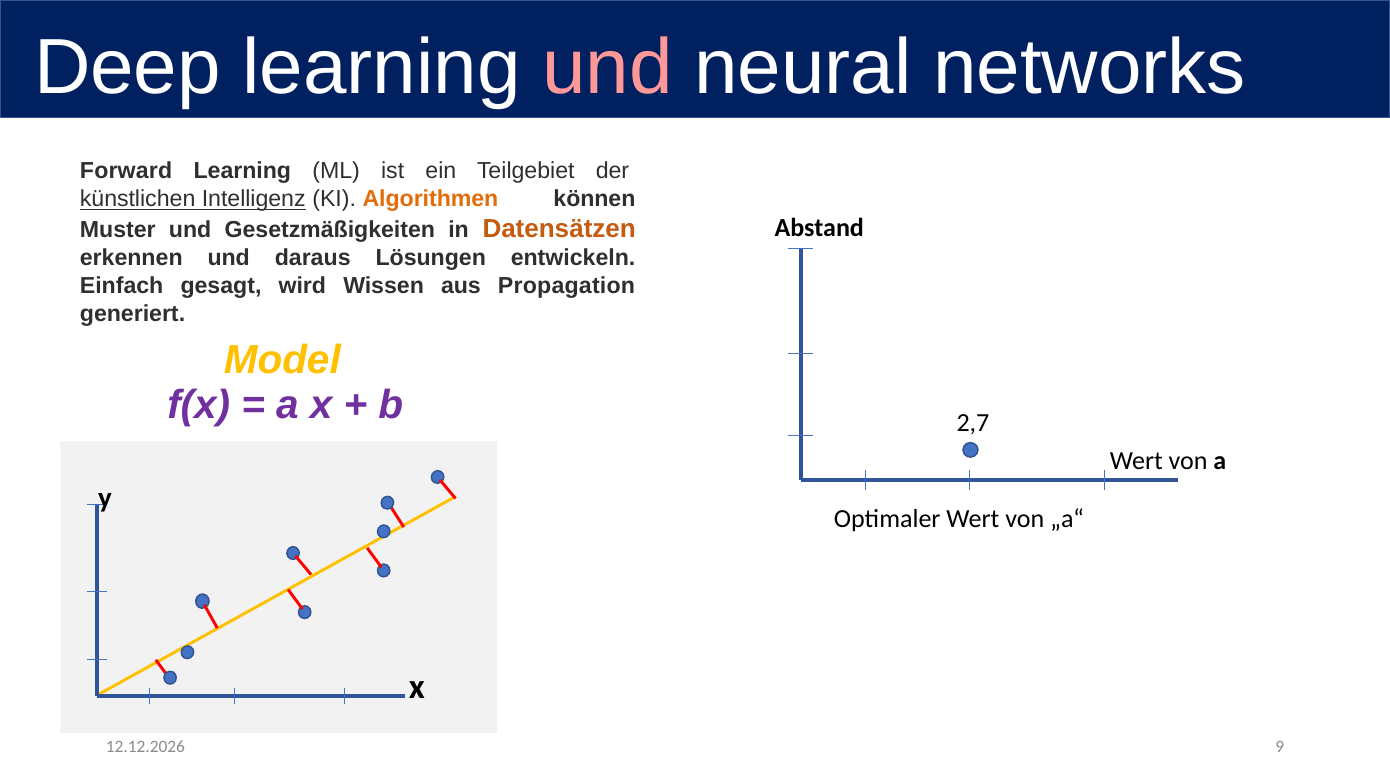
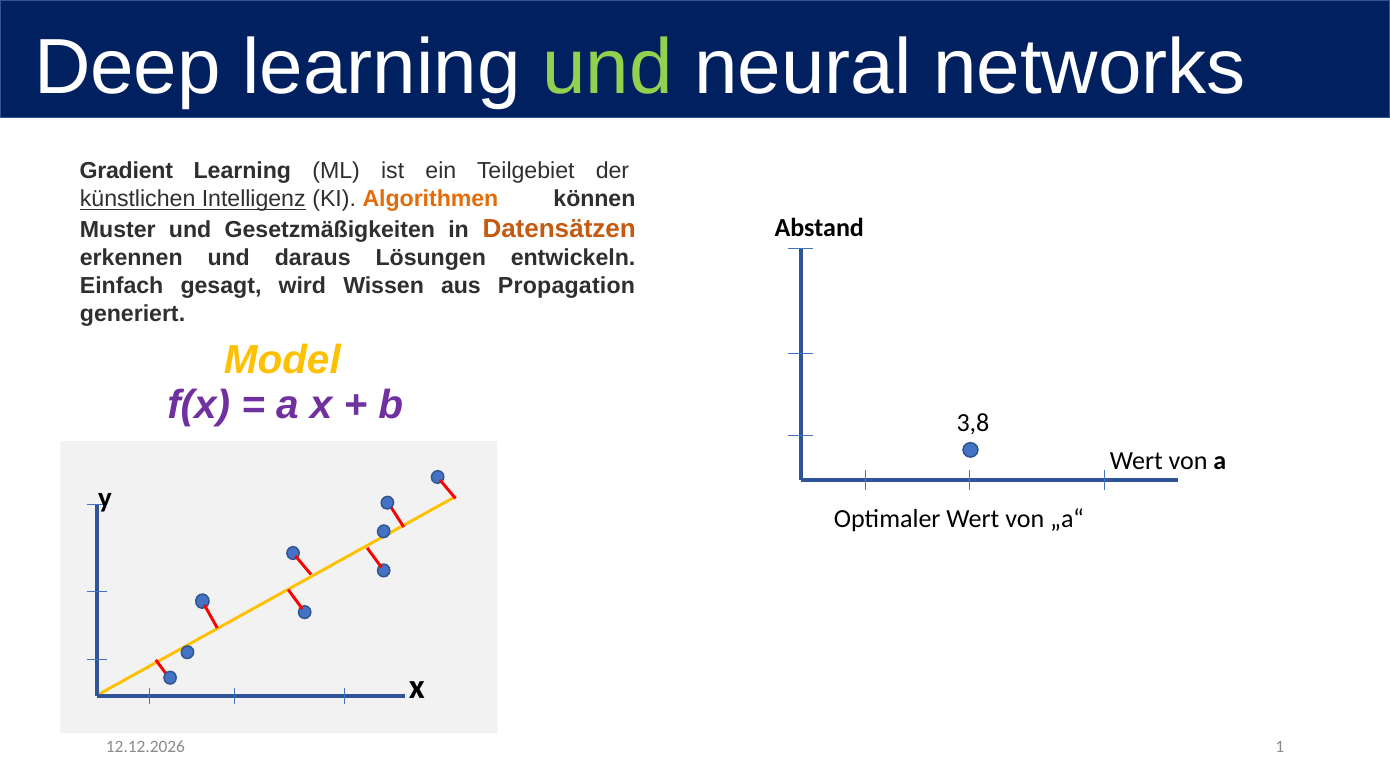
und at (607, 68) colour: pink -> light green
Forward: Forward -> Gradient
2,7: 2,7 -> 3,8
9: 9 -> 1
